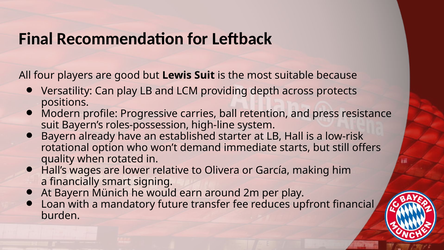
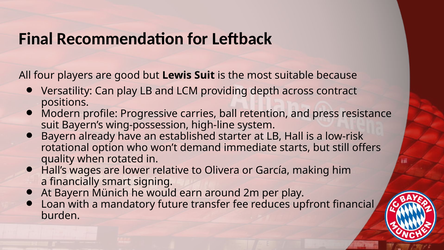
protects: protects -> contract
roles-possession: roles-possession -> wing-possession
